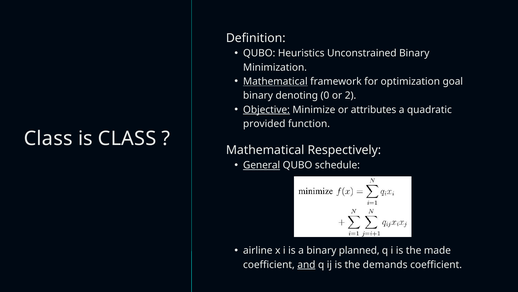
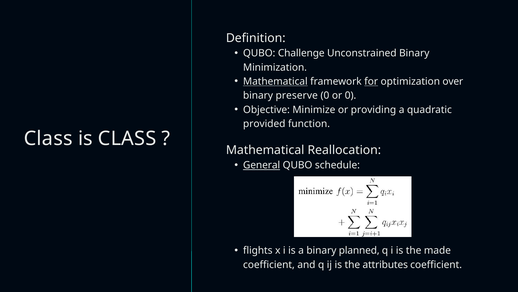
Heuristics: Heuristics -> Challenge
for underline: none -> present
goal: goal -> over
denoting: denoting -> preserve
or 2: 2 -> 0
Objective underline: present -> none
attributes: attributes -> providing
Respectively: Respectively -> Reallocation
airline: airline -> flights
and underline: present -> none
demands: demands -> attributes
